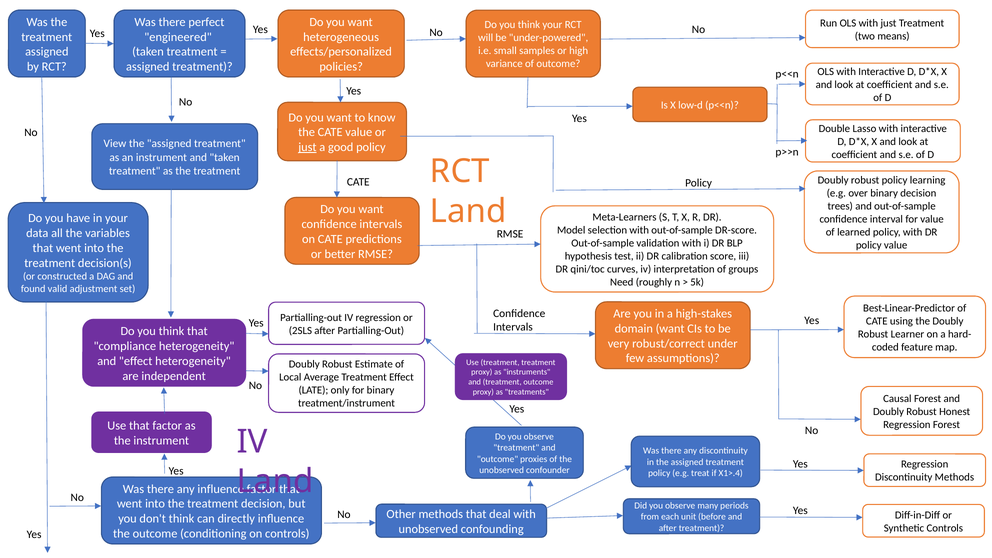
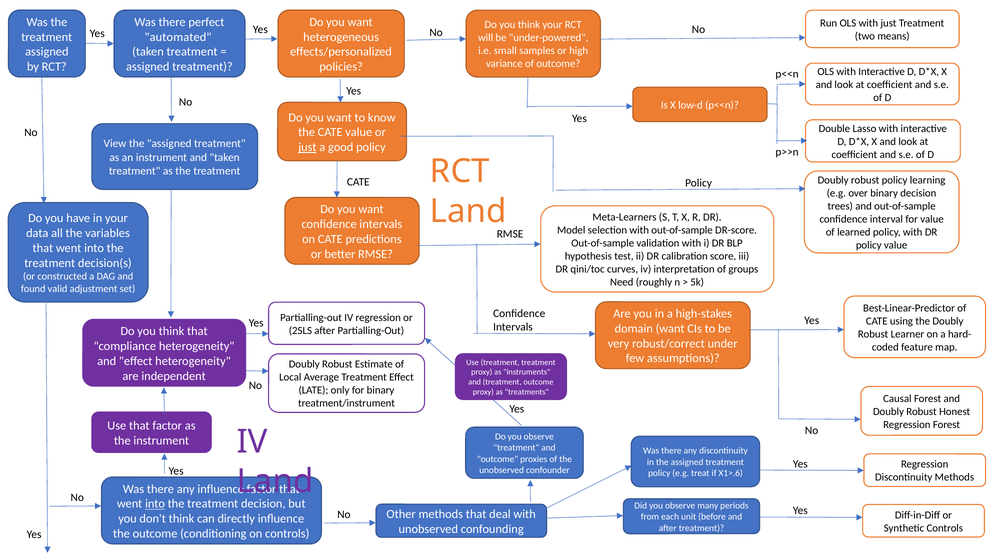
engineered: engineered -> automated
X1>.4: X1>.4 -> X1>.6
into at (155, 504) underline: none -> present
